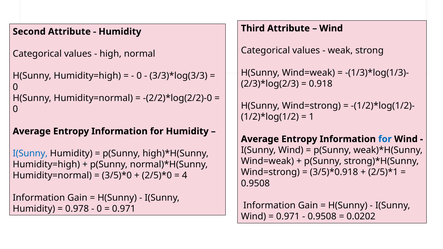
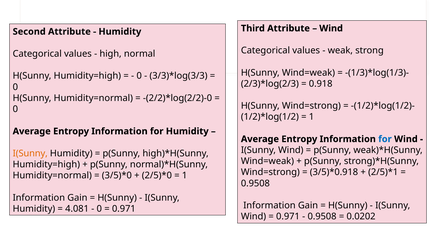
I(Sunny at (30, 154) colour: blue -> orange
4 at (185, 176): 4 -> 1
0.978: 0.978 -> 4.081
